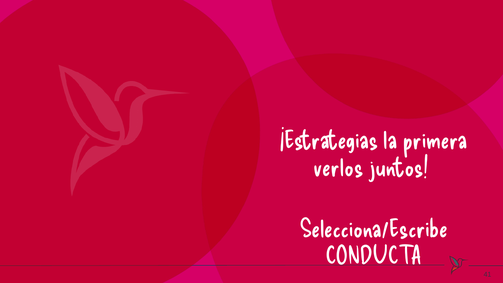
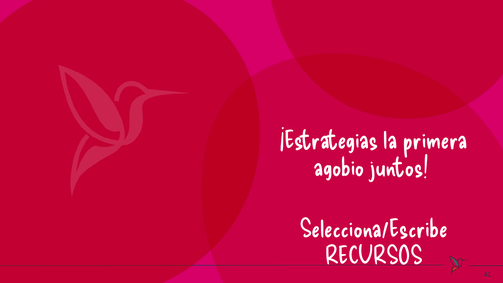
verlos: verlos -> agobio
CONDUCTA: CONDUCTA -> RECURSOS
